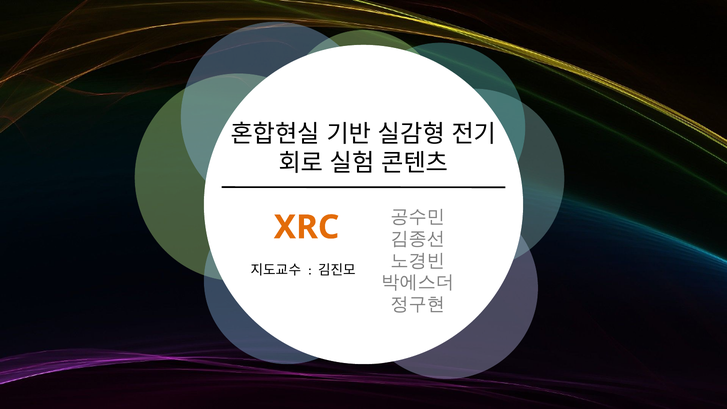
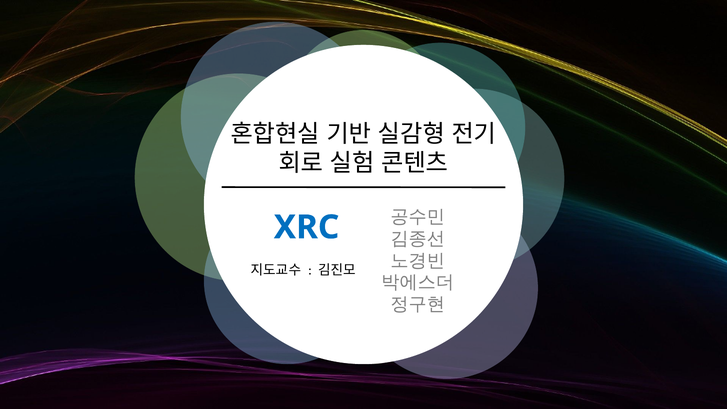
XRC colour: orange -> blue
